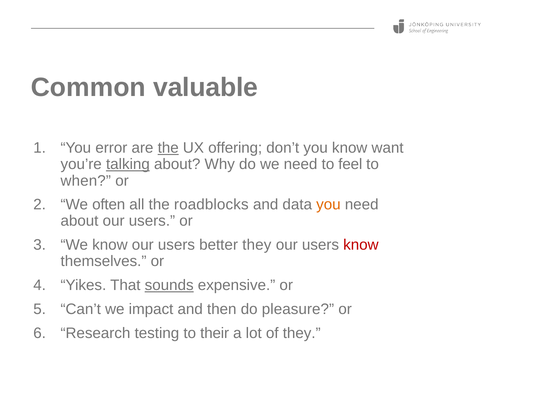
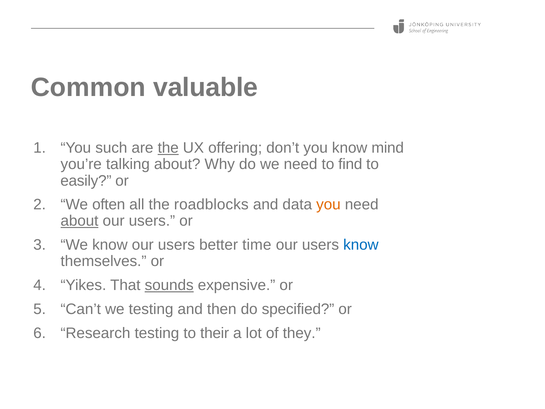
error: error -> such
want: want -> mind
talking underline: present -> none
feel: feel -> find
when: when -> easily
about at (80, 221) underline: none -> present
better they: they -> time
know at (361, 245) colour: red -> blue
we impact: impact -> testing
pleasure: pleasure -> specified
